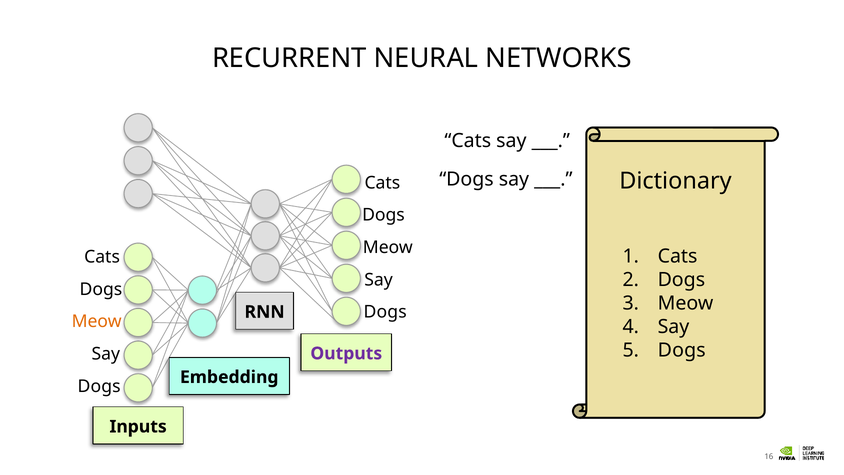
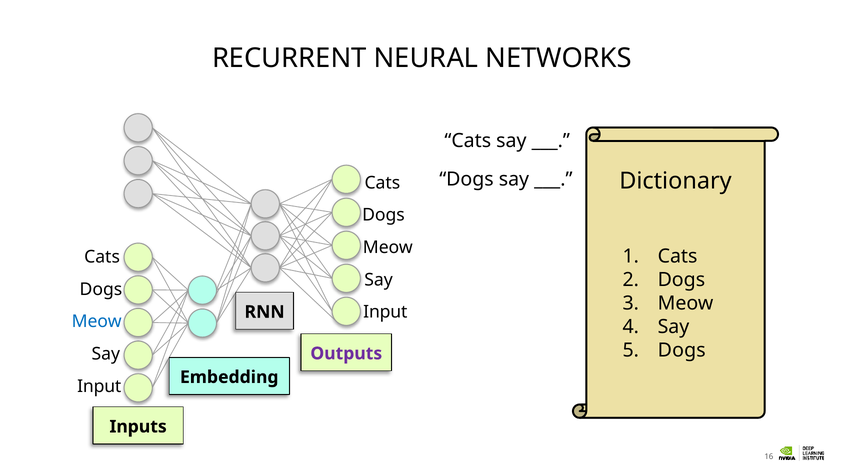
Dogs at (385, 312): Dogs -> Input
Meow at (97, 321) colour: orange -> blue
Dogs at (99, 386): Dogs -> Input
